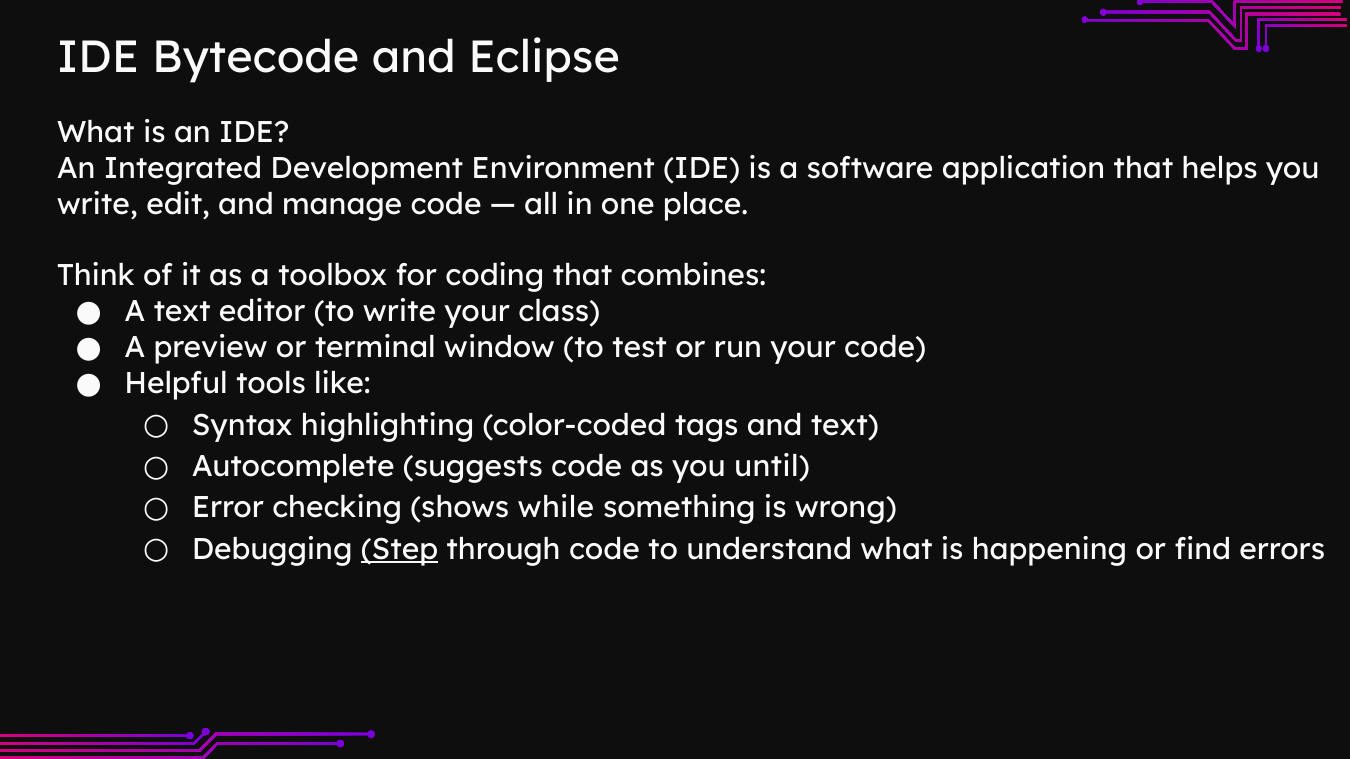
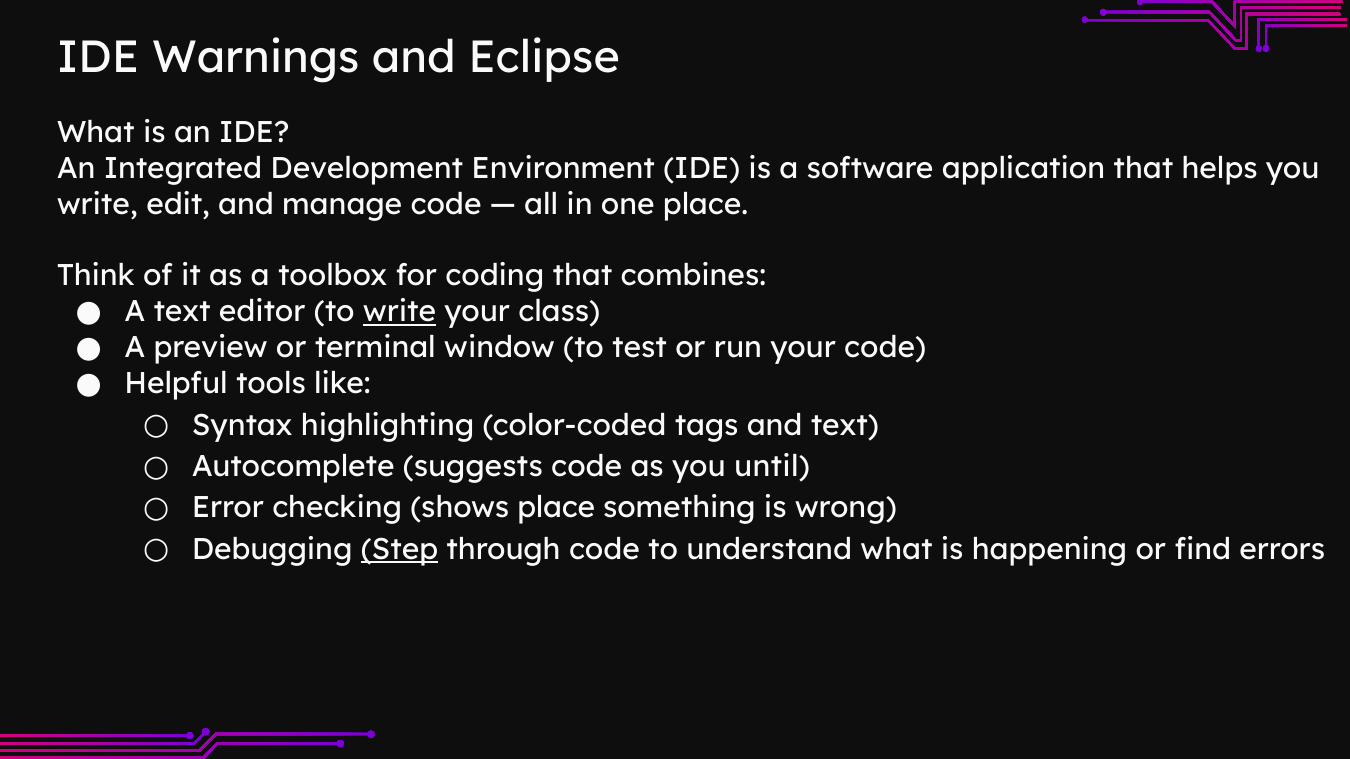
Bytecode: Bytecode -> Warnings
write at (399, 312) underline: none -> present
shows while: while -> place
